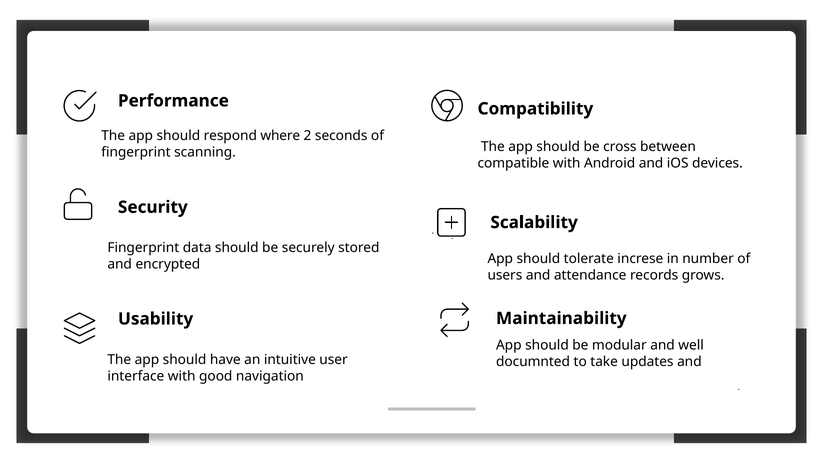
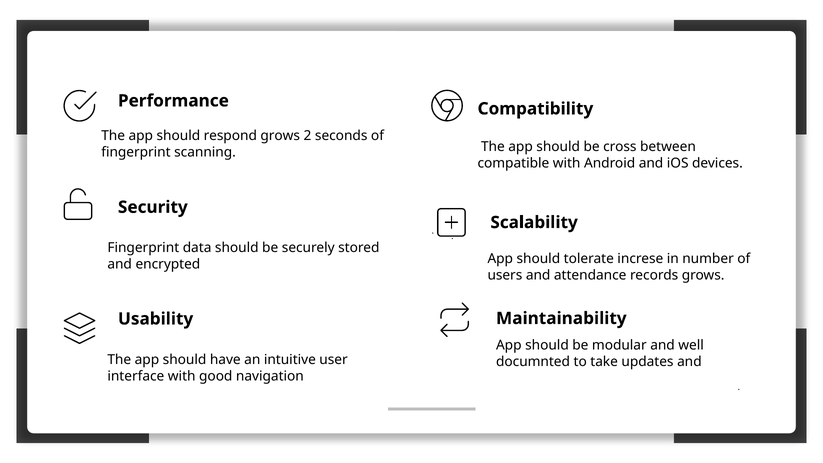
respond where: where -> grows
